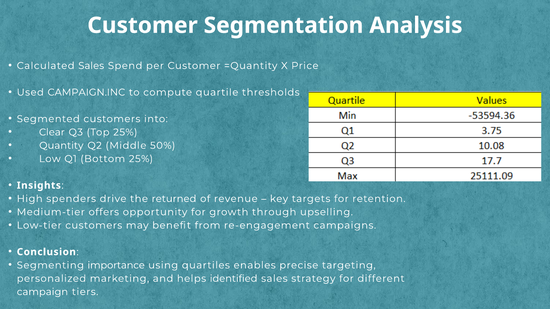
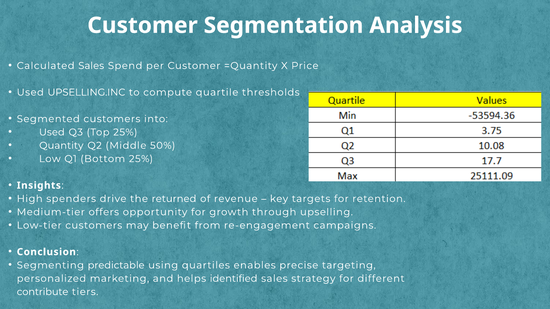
CAMPAIGN.INC: CAMPAIGN.INC -> UPSELLING.INC
Clear at (52, 132): Clear -> Used
importance: importance -> predictable
campaign: campaign -> contribute
